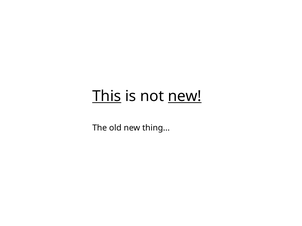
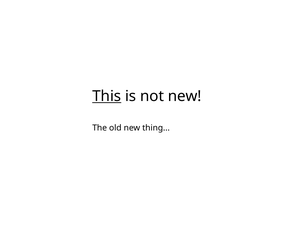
new at (185, 96) underline: present -> none
